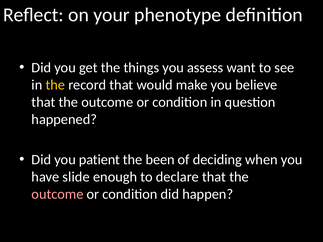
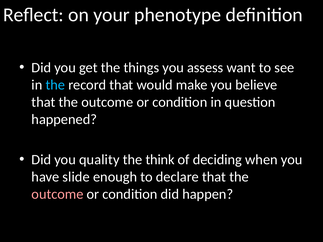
the at (55, 85) colour: yellow -> light blue
patient: patient -> quality
been: been -> think
